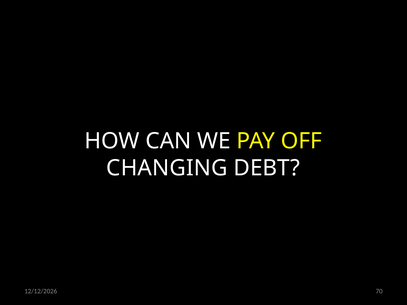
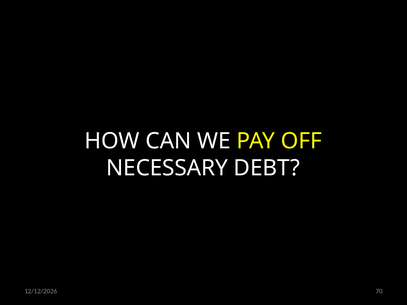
CHANGING: CHANGING -> NECESSARY
